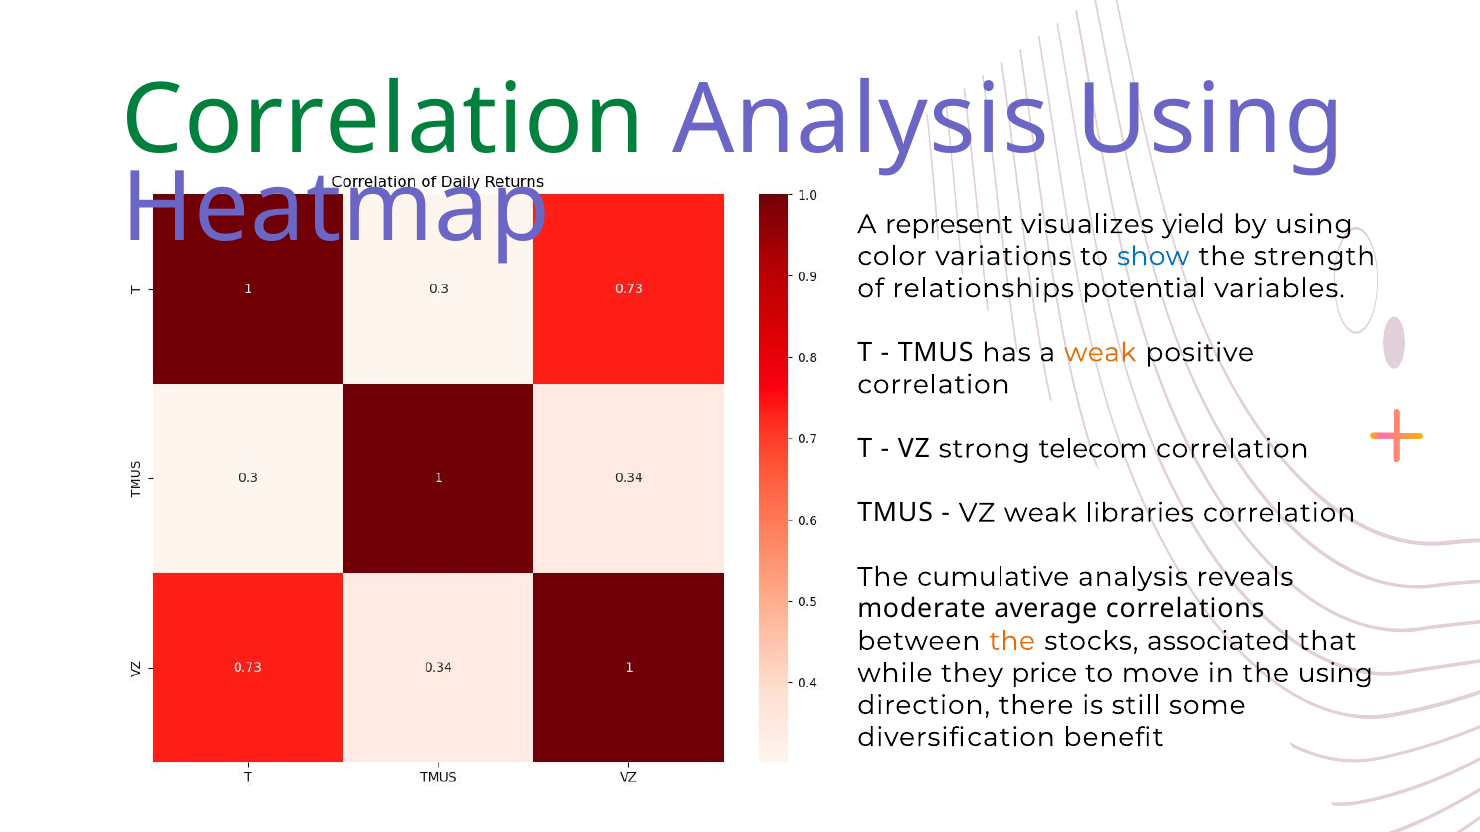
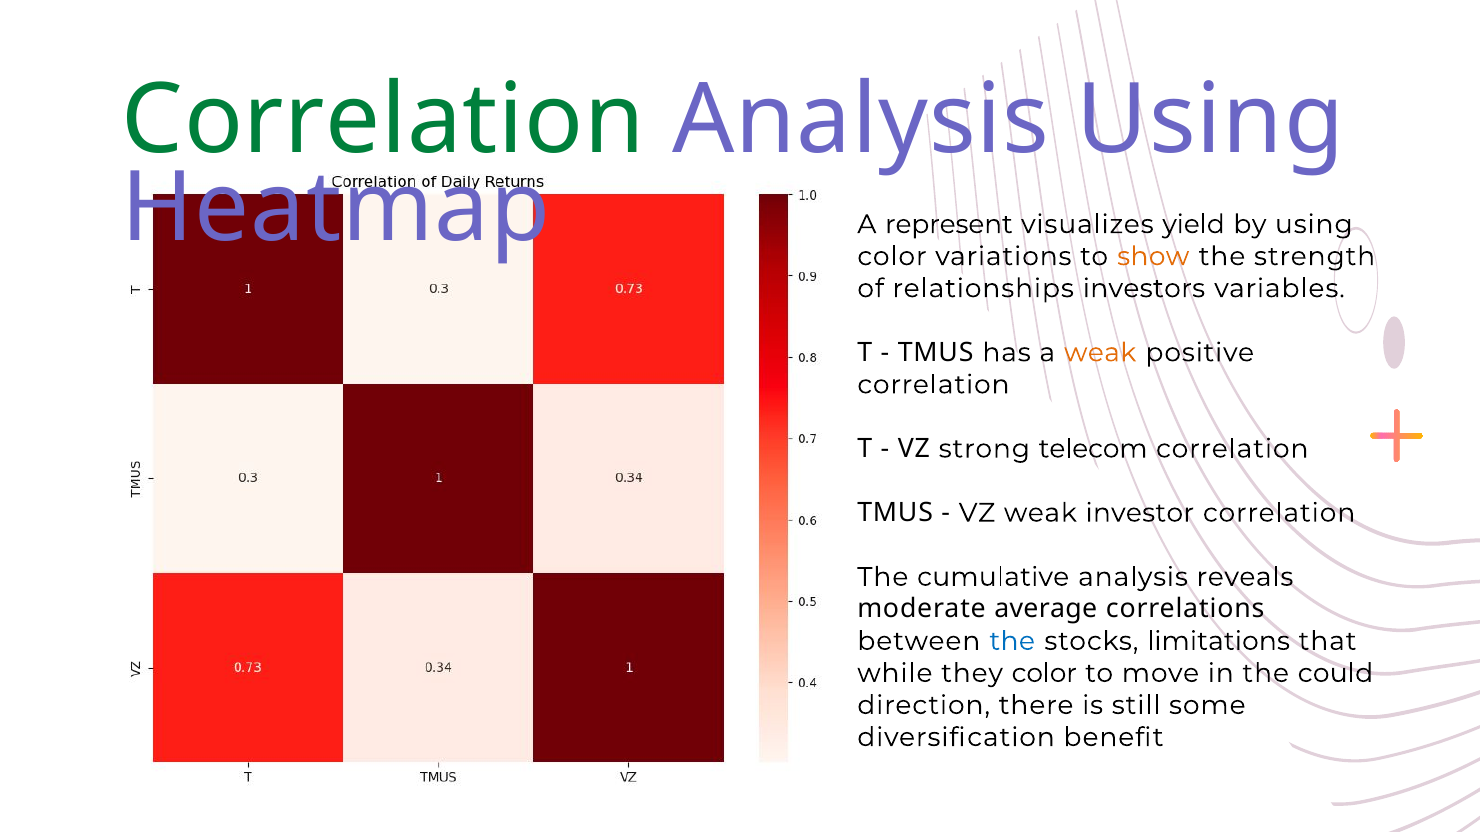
show colour: blue -> orange
potential: potential -> investors
libraries: libraries -> investor
the at (1012, 641) colour: orange -> blue
associated: associated -> limitations
they price: price -> color
the using: using -> could
